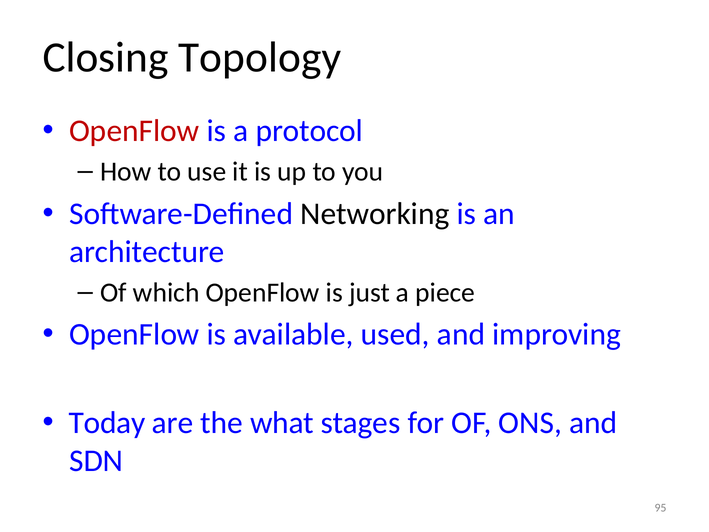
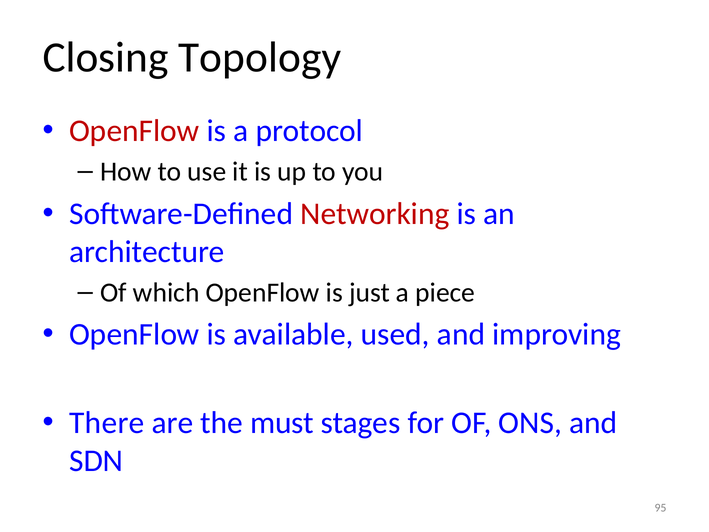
Networking colour: black -> red
Today: Today -> There
what: what -> must
